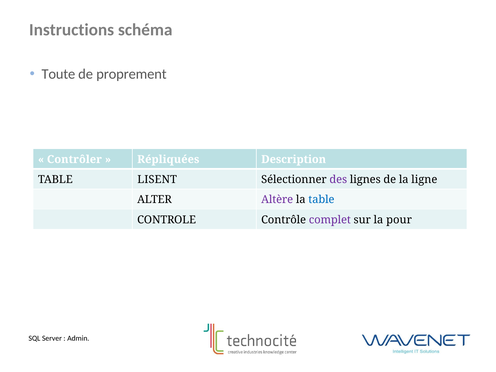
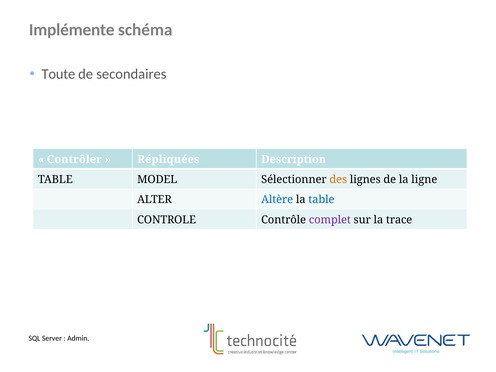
Instructions: Instructions -> Implémente
proprement: proprement -> secondaires
LISENT: LISENT -> MODEL
des colour: purple -> orange
Altère colour: purple -> blue
pour: pour -> trace
